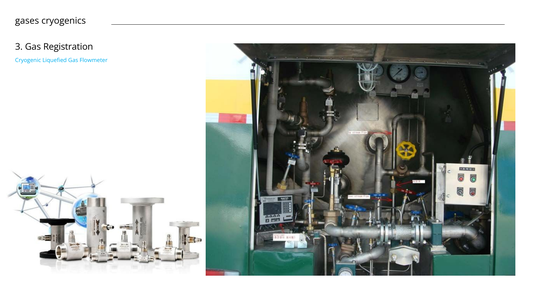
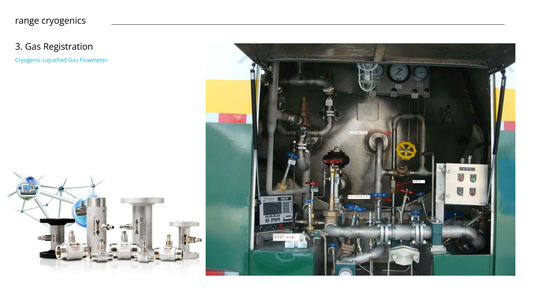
gases: gases -> range
